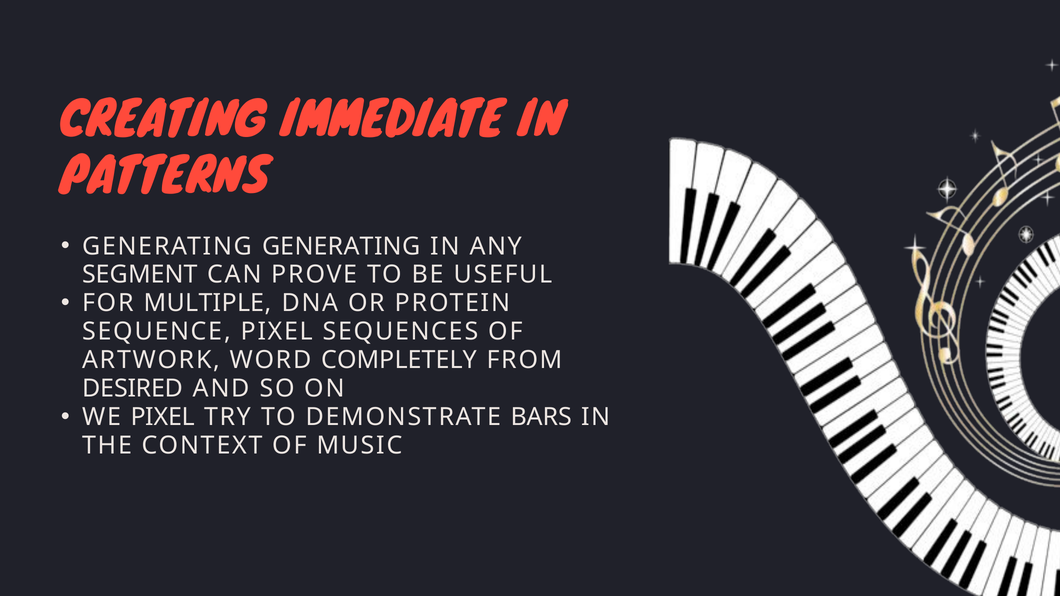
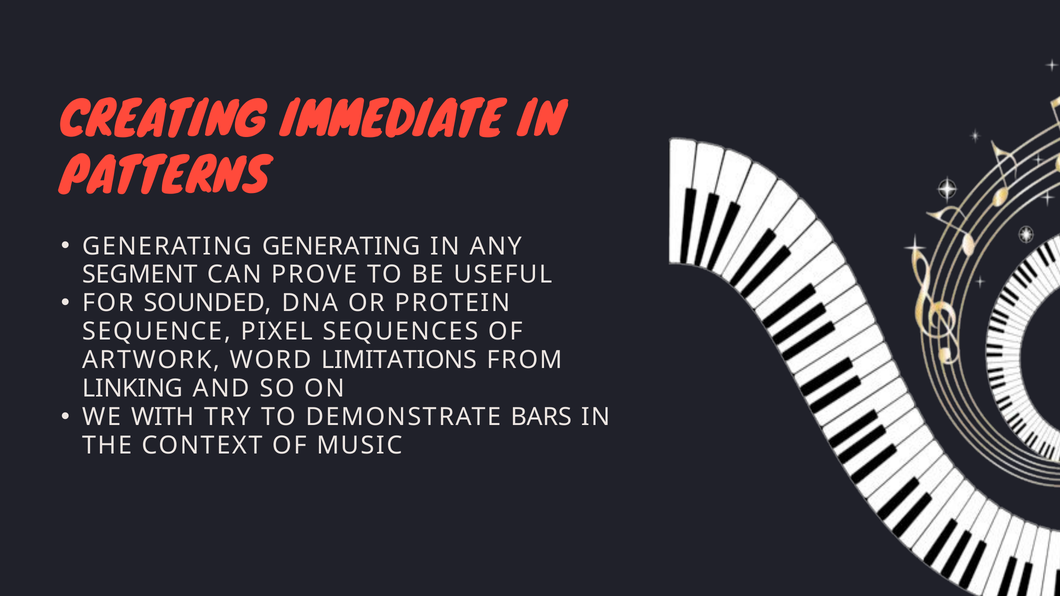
MULTIPLE: MULTIPLE -> SOUNDED
COMPLETELY: COMPLETELY -> LIMITATIONS
DESIRED: DESIRED -> LINKING
WE PIXEL: PIXEL -> WITH
